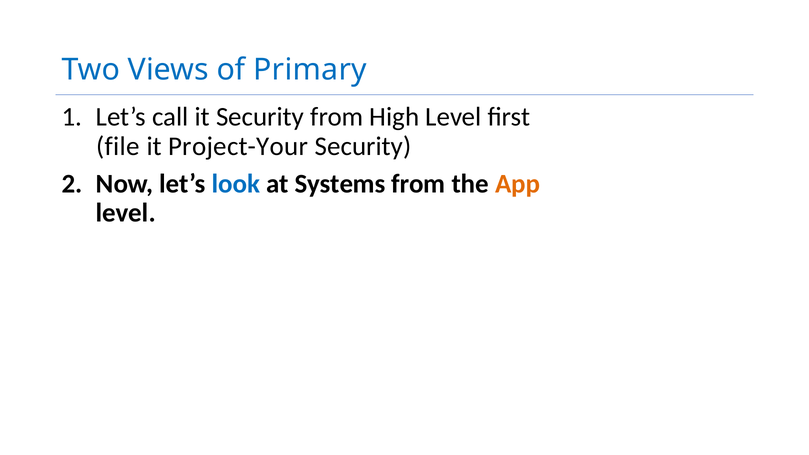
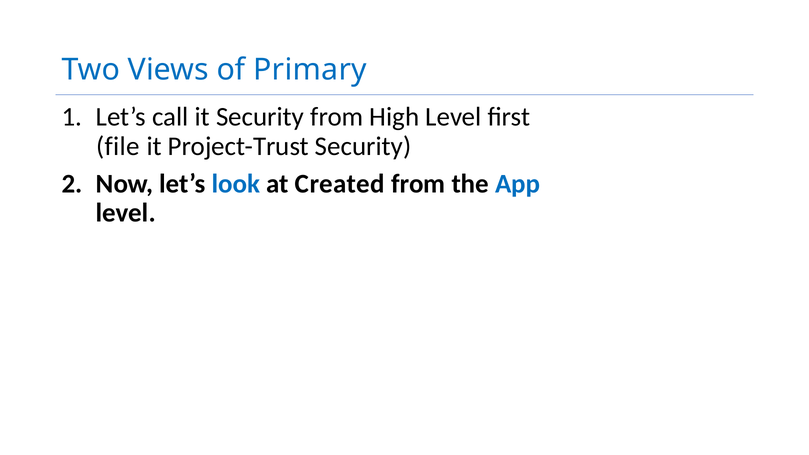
Project-Your: Project-Your -> Project-Trust
Systems: Systems -> Created
App colour: orange -> blue
